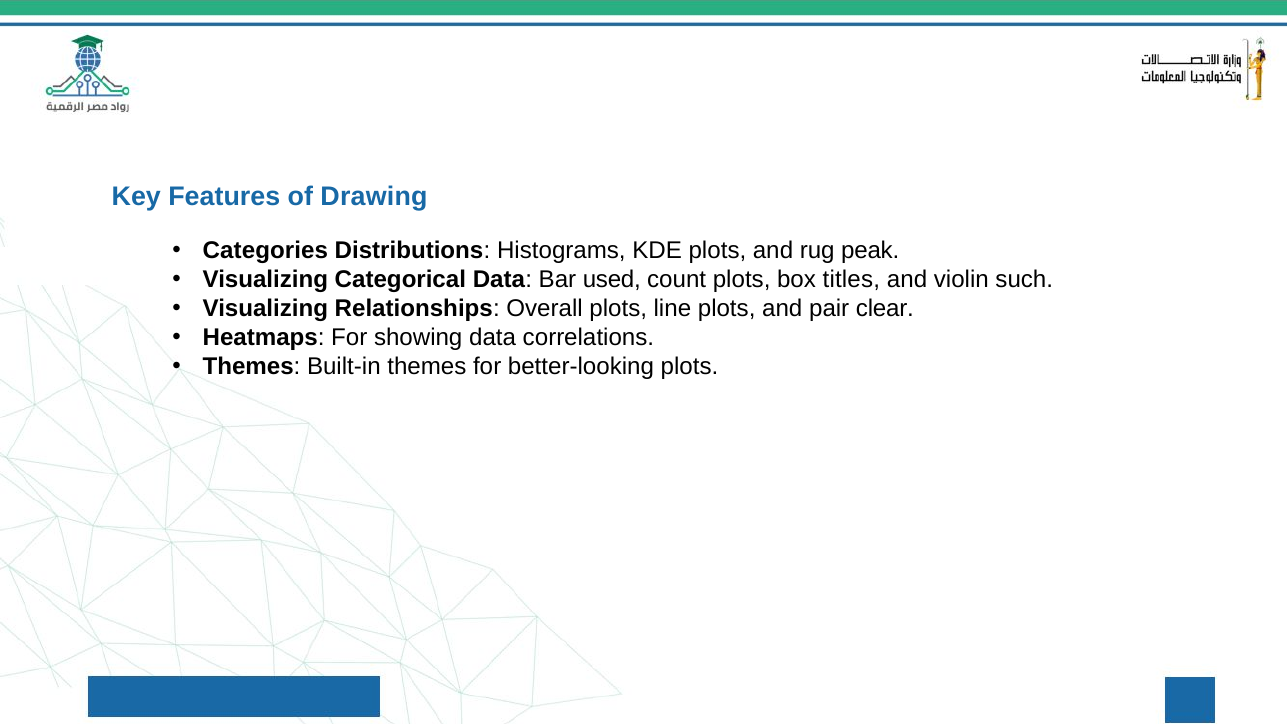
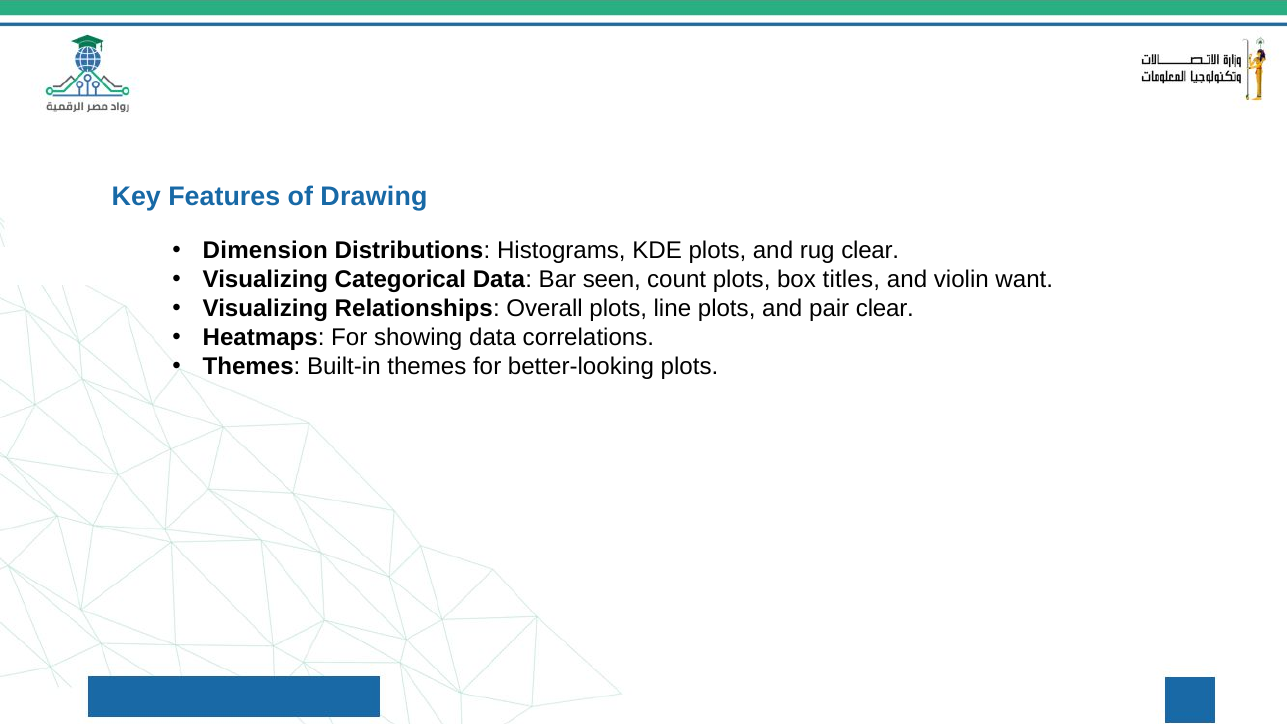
Categories: Categories -> Dimension
rug peak: peak -> clear
used: used -> seen
such: such -> want
